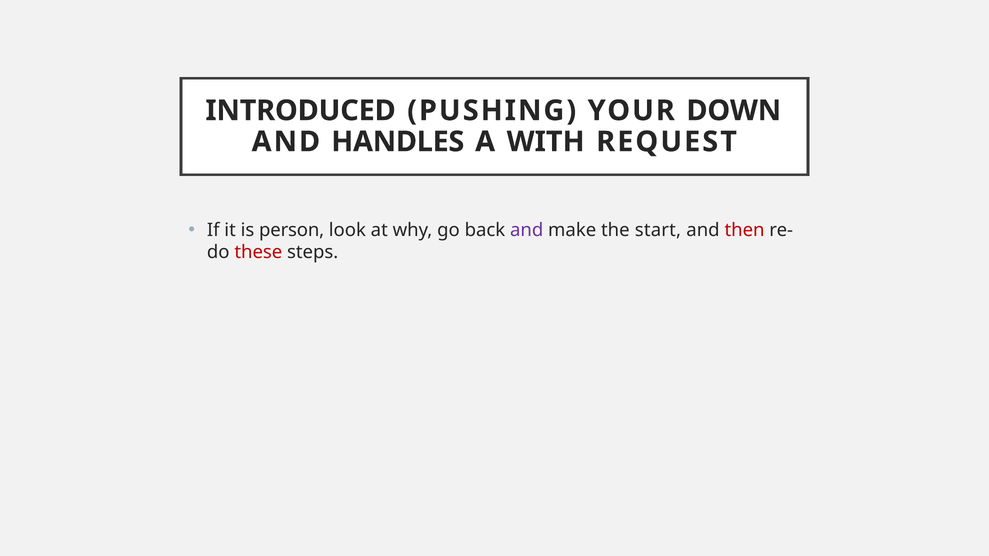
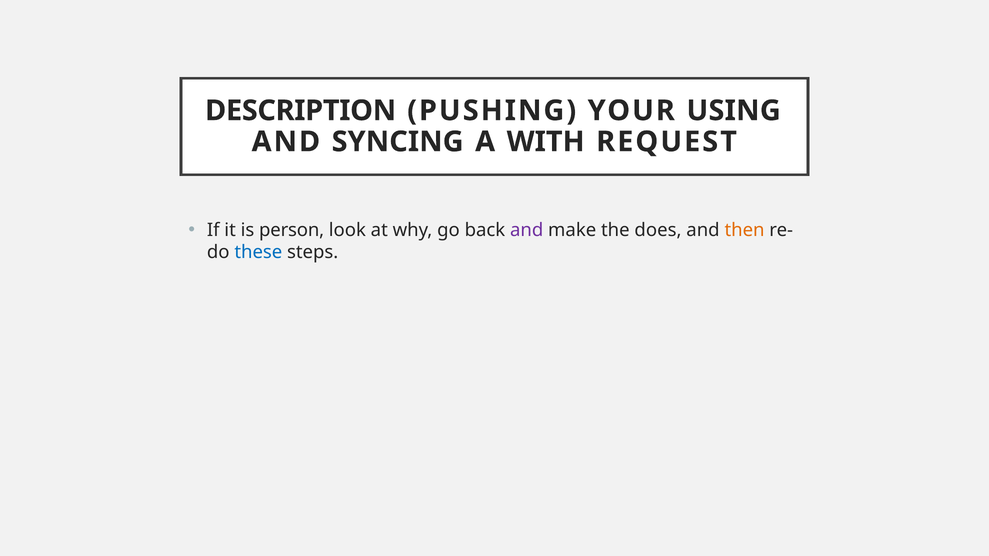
INTRODUCED: INTRODUCED -> DESCRIPTION
DOWN: DOWN -> USING
HANDLES: HANDLES -> SYNCING
start: start -> does
then colour: red -> orange
these colour: red -> blue
